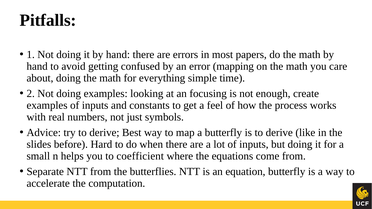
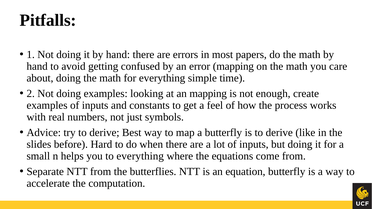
an focusing: focusing -> mapping
to coefficient: coefficient -> everything
